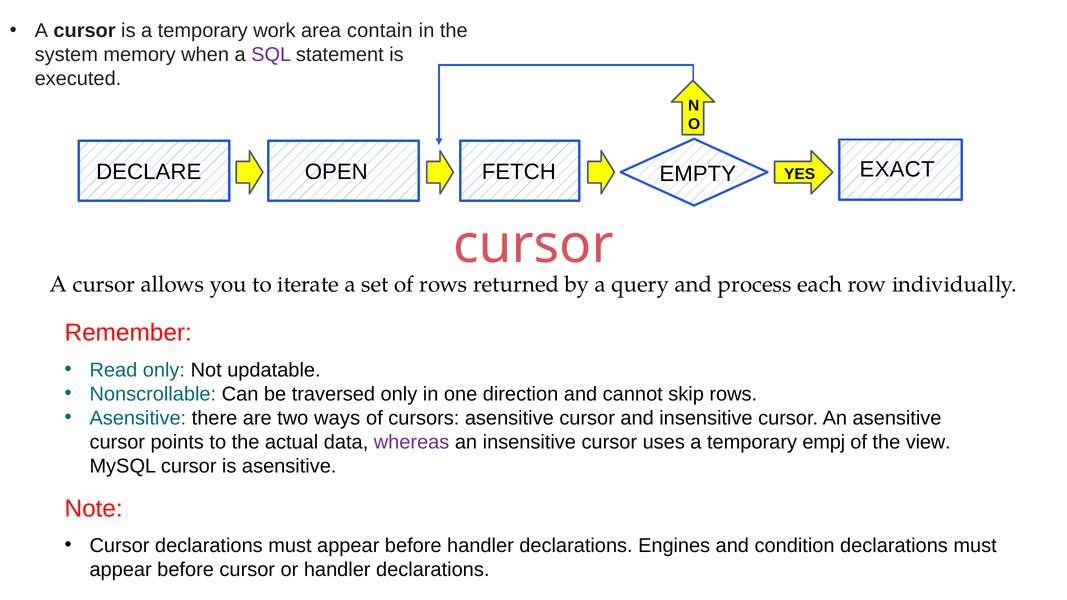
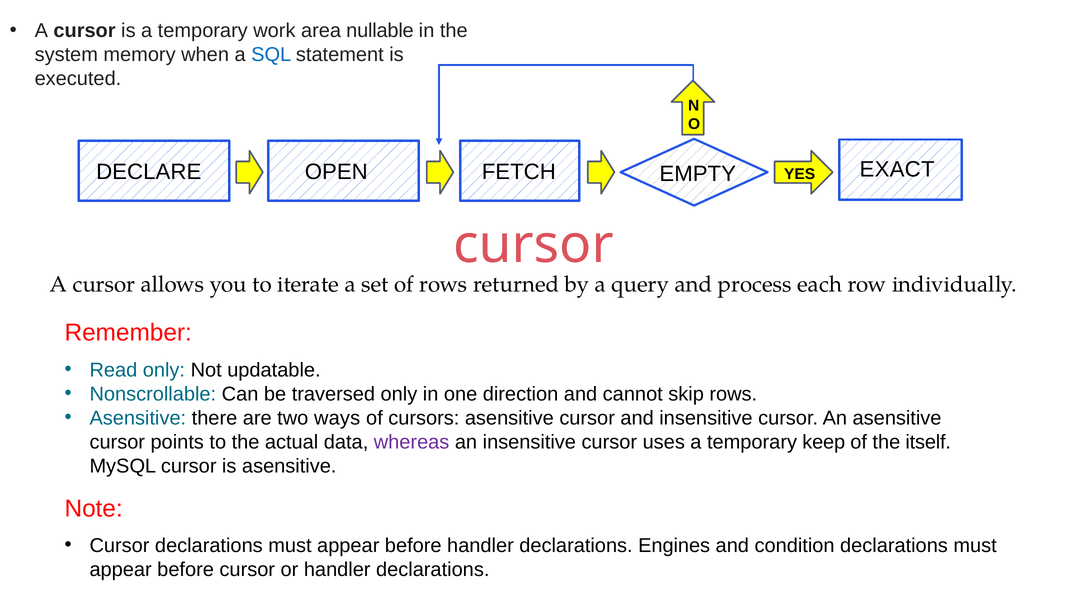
contain: contain -> nullable
SQL colour: purple -> blue
empj: empj -> keep
view: view -> itself
